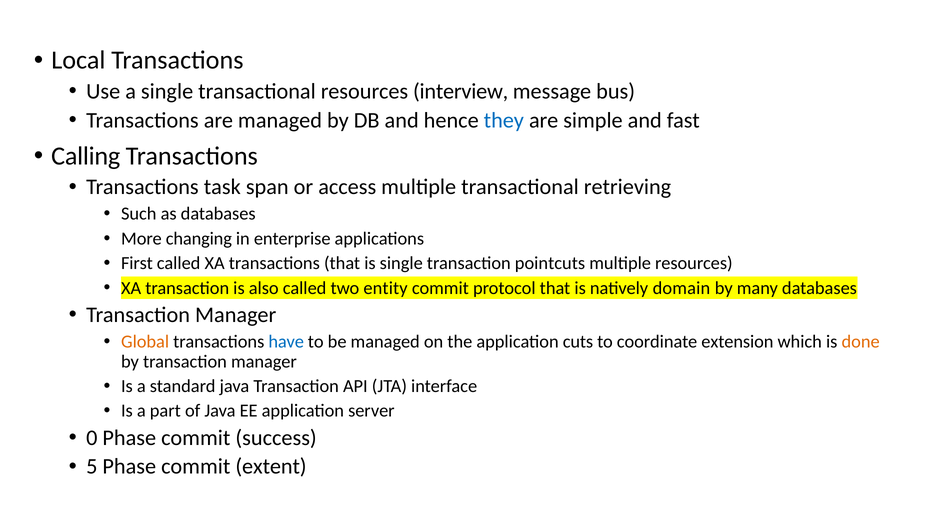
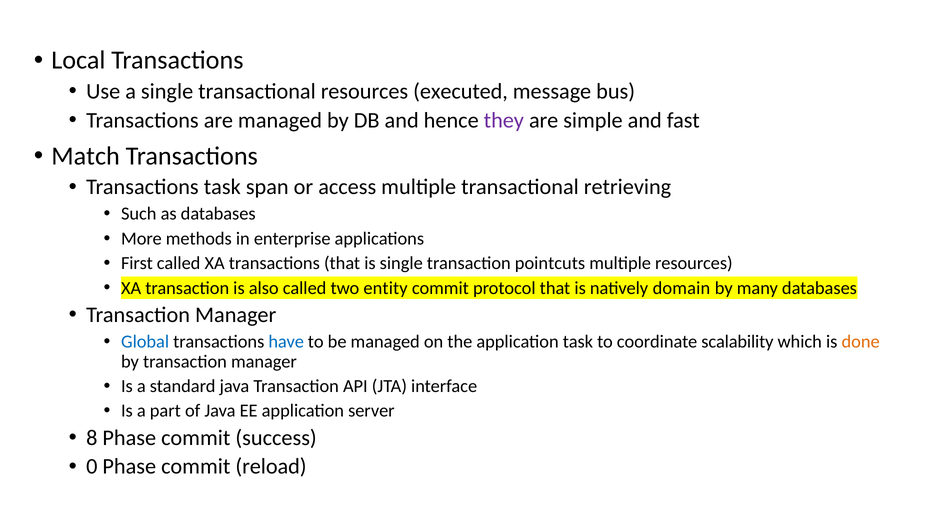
interview: interview -> executed
they colour: blue -> purple
Calling: Calling -> Match
changing: changing -> methods
Global colour: orange -> blue
application cuts: cuts -> task
extension: extension -> scalability
0: 0 -> 8
5: 5 -> 0
extent: extent -> reload
